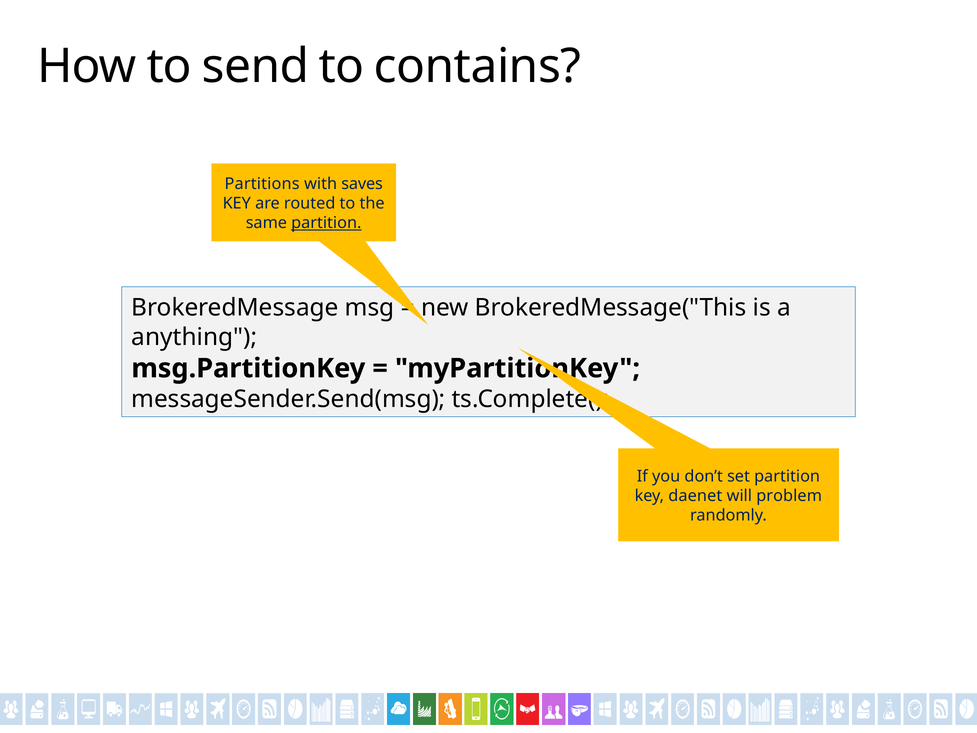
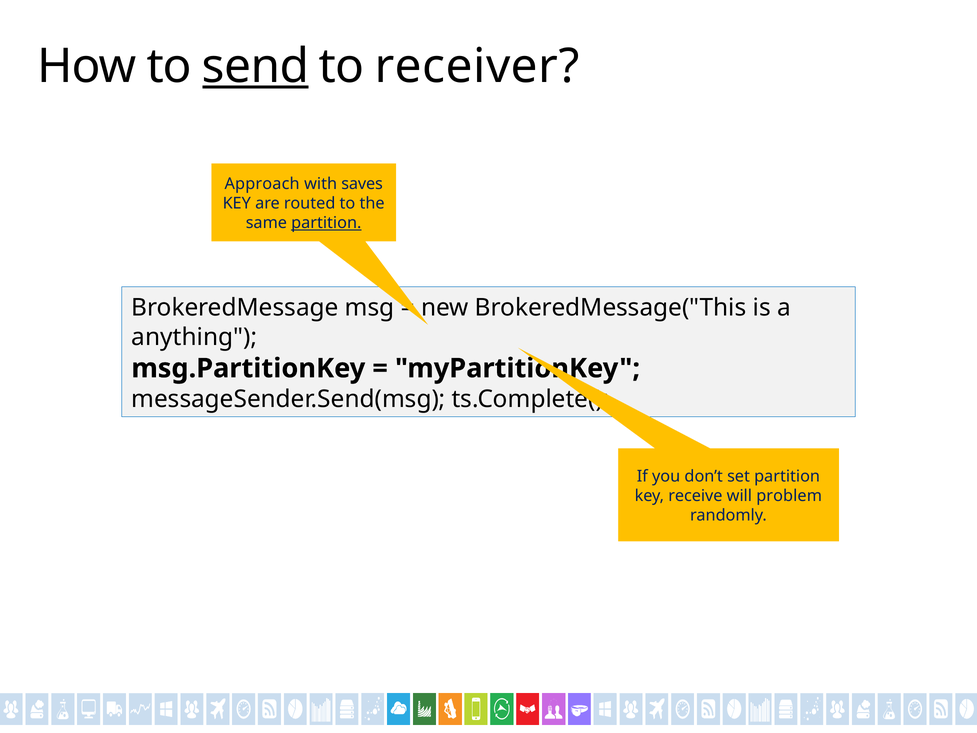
send underline: none -> present
contains: contains -> receiver
Partitions: Partitions -> Approach
daenet: daenet -> receive
